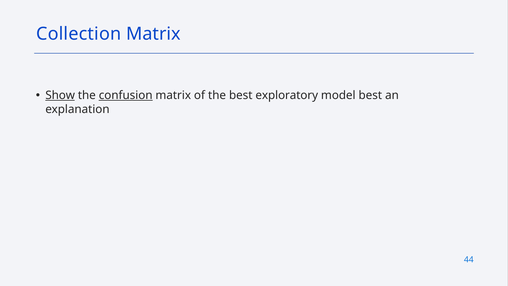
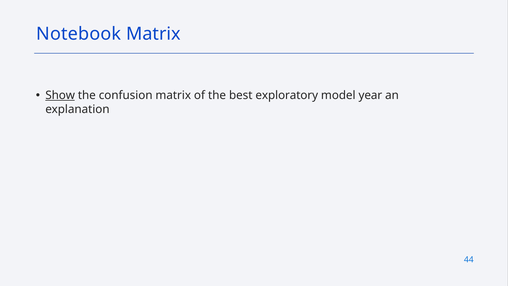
Collection: Collection -> Notebook
confusion underline: present -> none
model best: best -> year
